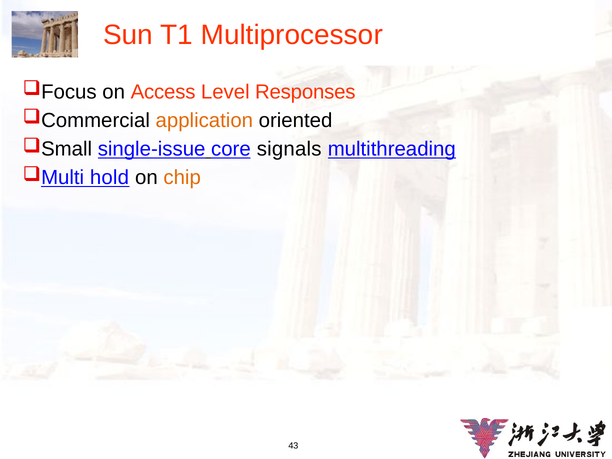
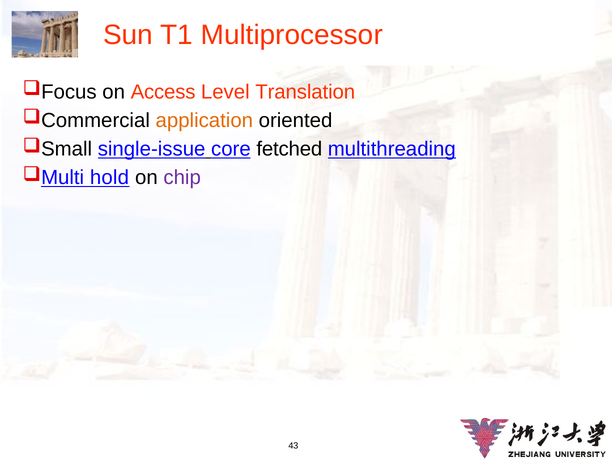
Responses: Responses -> Translation
signals: signals -> fetched
chip colour: orange -> purple
